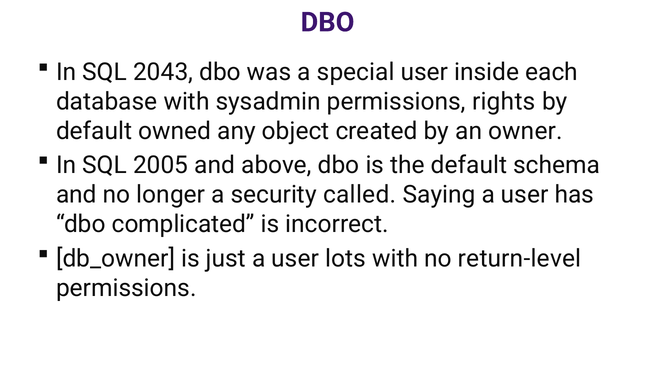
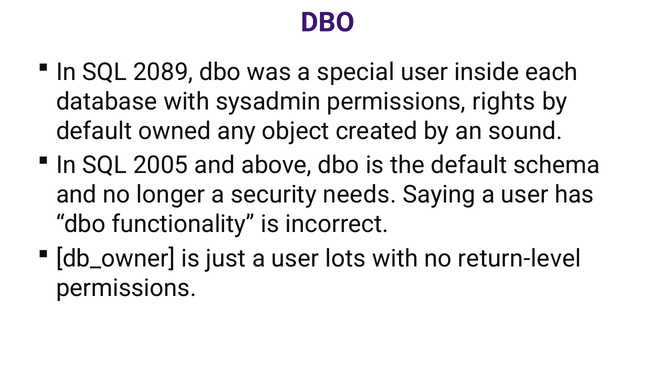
2043: 2043 -> 2089
owner: owner -> sound
called: called -> needs
complicated: complicated -> functionality
